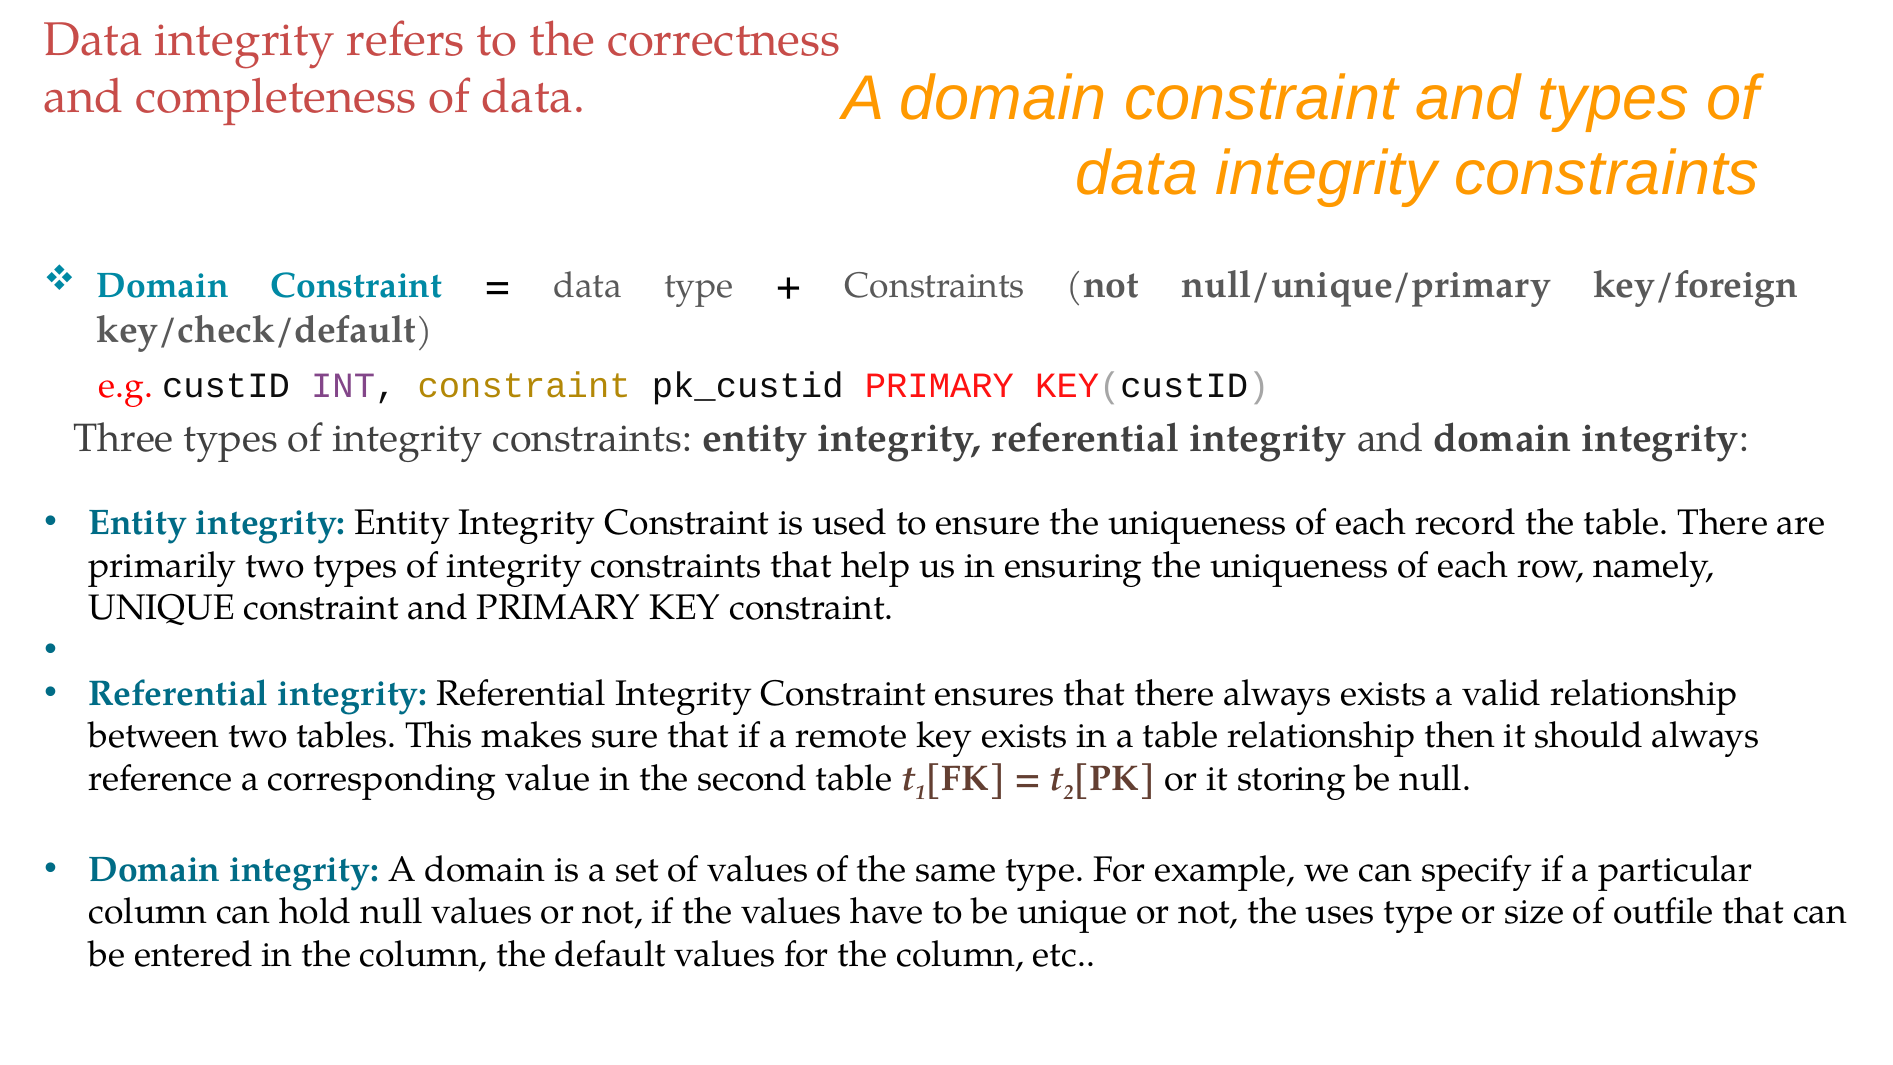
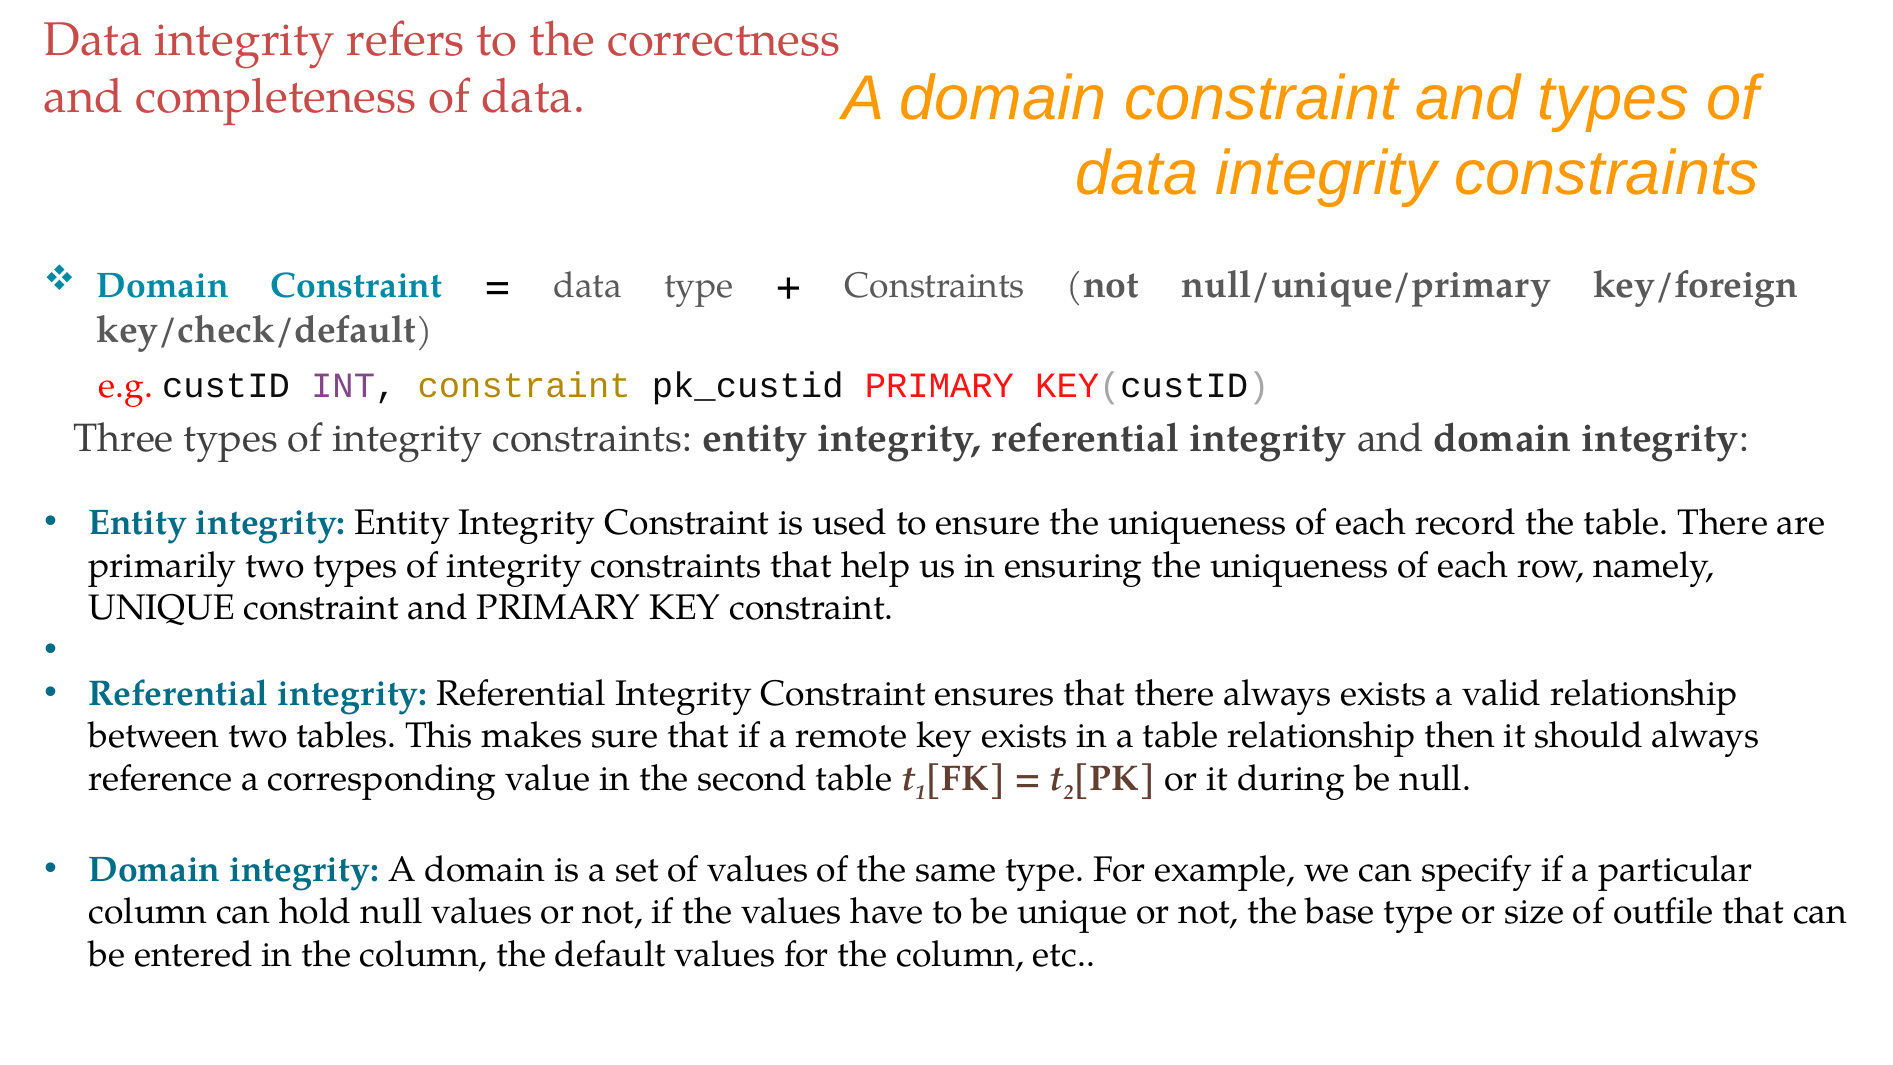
storing: storing -> during
uses: uses -> base
